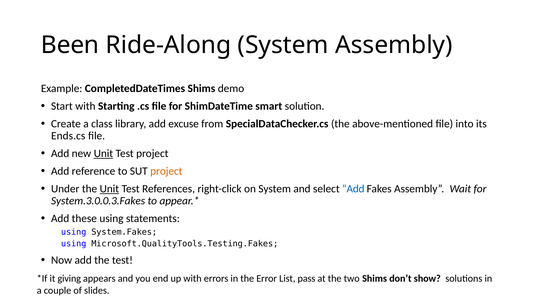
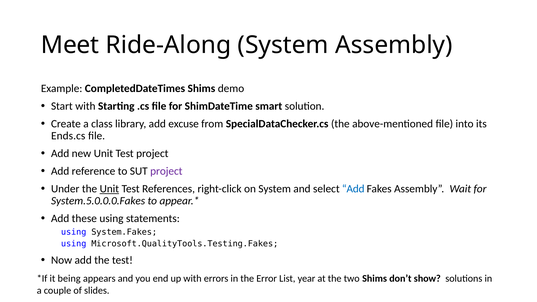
Been: Been -> Meet
Unit at (103, 154) underline: present -> none
project at (166, 171) colour: orange -> purple
System.3.0.0.3.Fakes: System.3.0.0.3.Fakes -> System.5.0.0.0.Fakes
giving: giving -> being
pass: pass -> year
